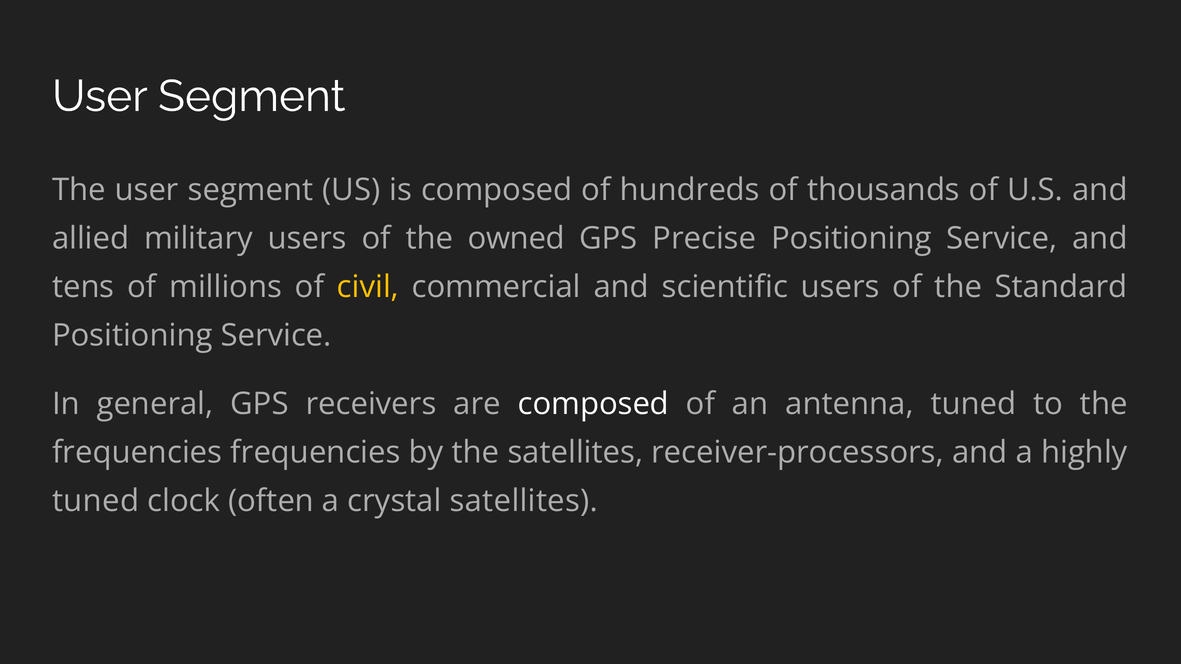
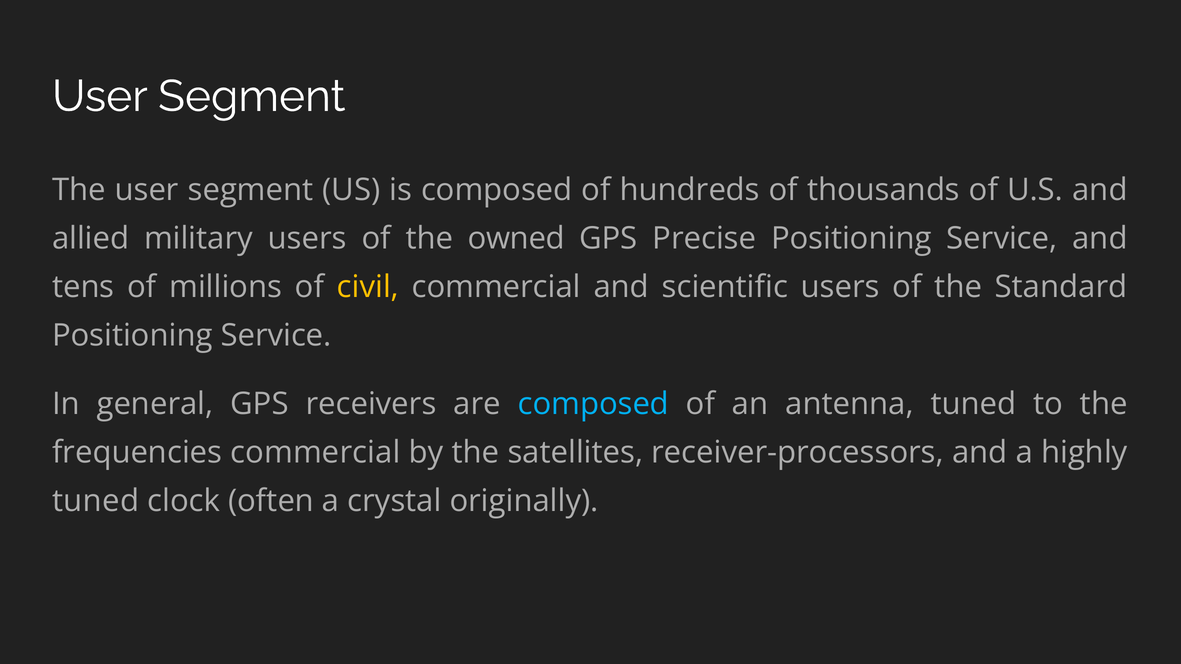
composed at (593, 404) colour: white -> light blue
frequencies frequencies: frequencies -> commercial
crystal satellites: satellites -> originally
